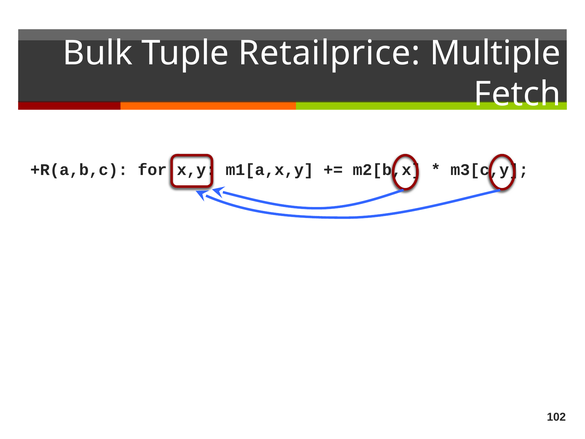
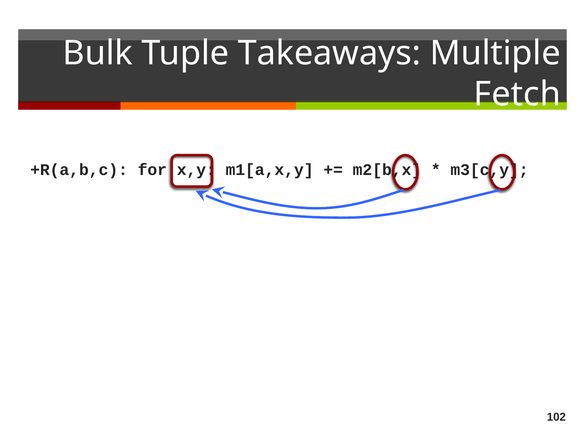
Retailprice: Retailprice -> Takeaways
